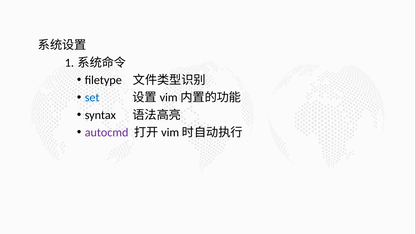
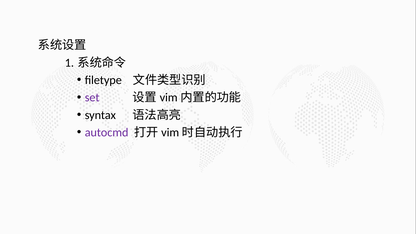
set colour: blue -> purple
